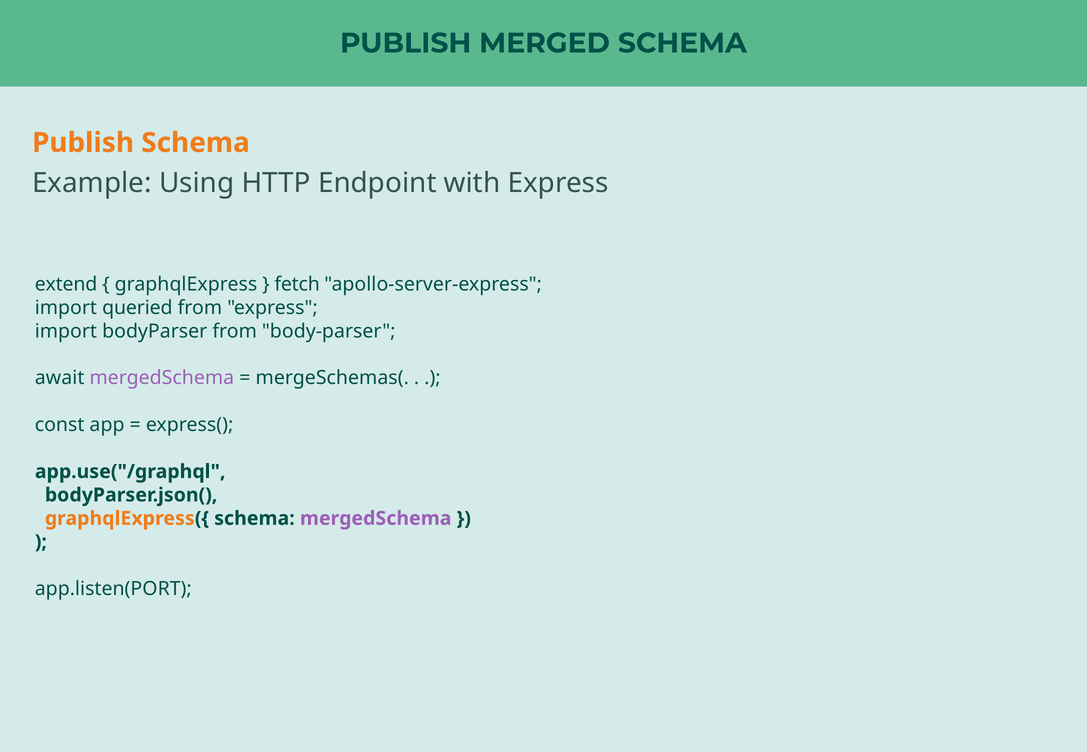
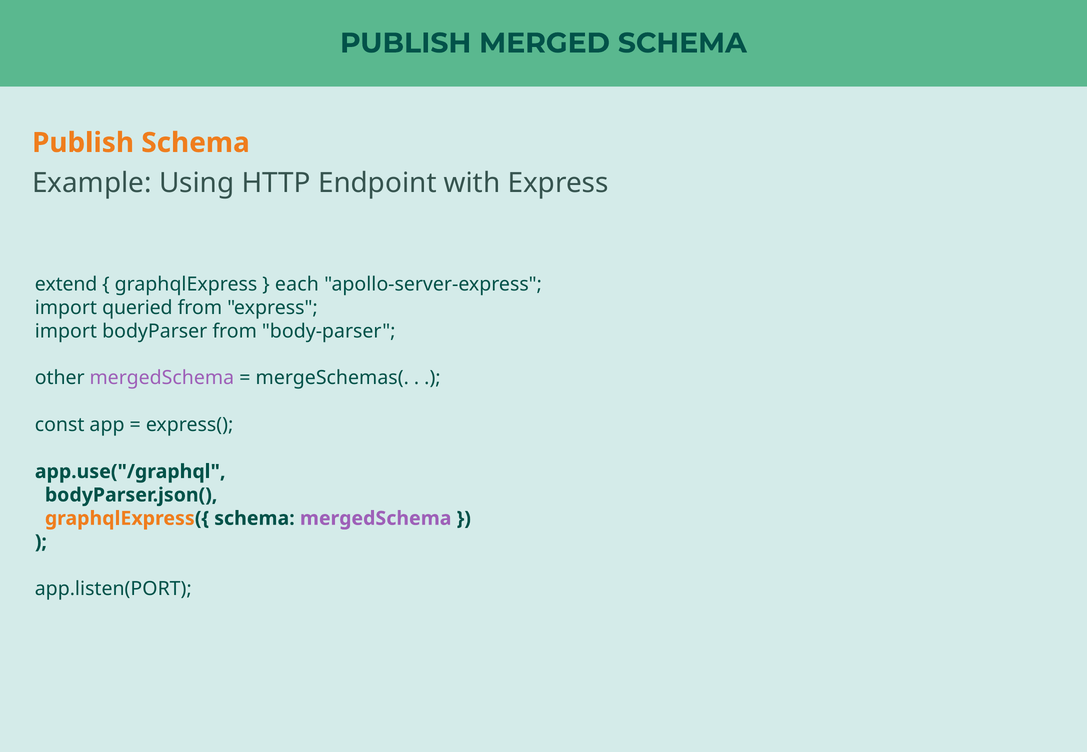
fetch: fetch -> each
await: await -> other
